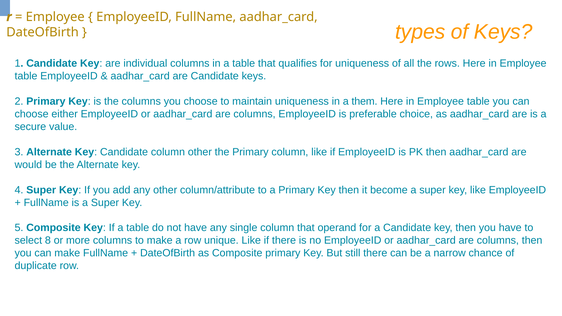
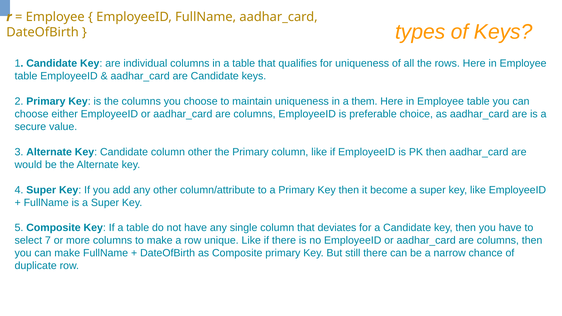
operand: operand -> deviates
8: 8 -> 7
